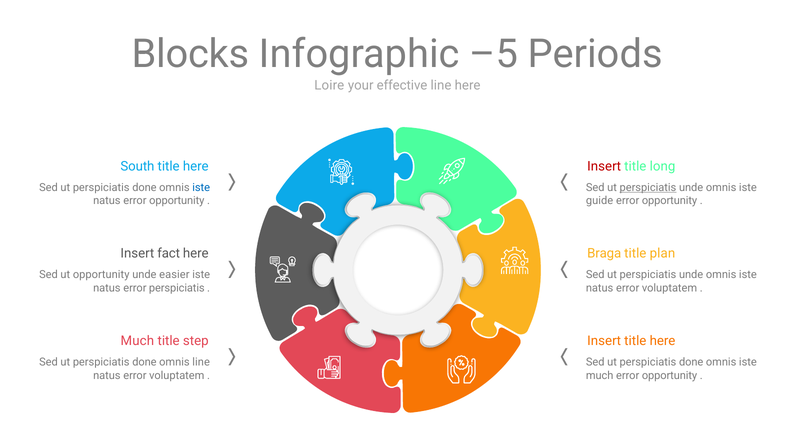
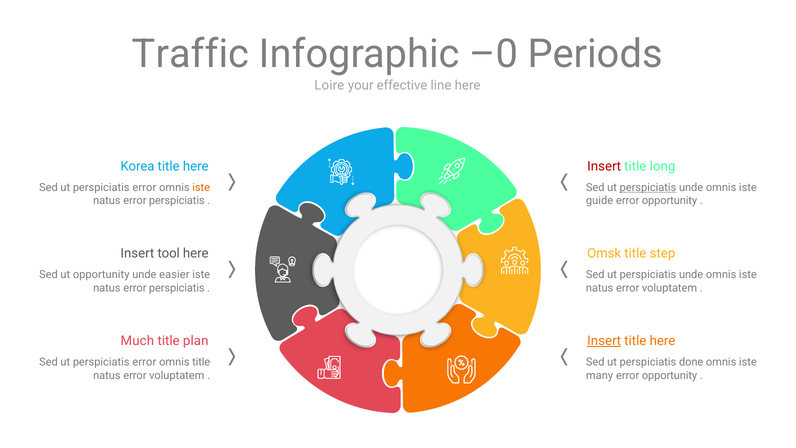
Blocks: Blocks -> Traffic
–5: –5 -> –0
South: South -> Korea
done at (144, 187): done -> error
iste at (201, 187) colour: blue -> orange
opportunity at (177, 201): opportunity -> perspiciatis
fact: fact -> tool
Braga: Braga -> Omsk
plan: plan -> step
step: step -> plan
Insert at (604, 341) underline: none -> present
done at (144, 362): done -> error
omnis line: line -> title
much at (600, 375): much -> many
